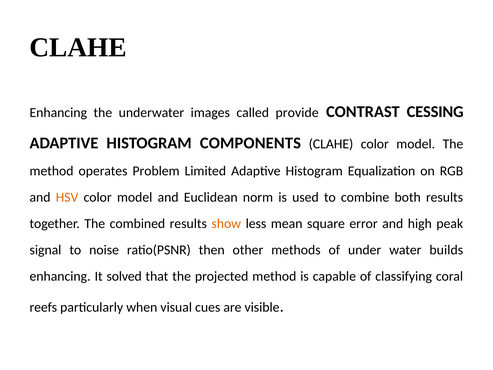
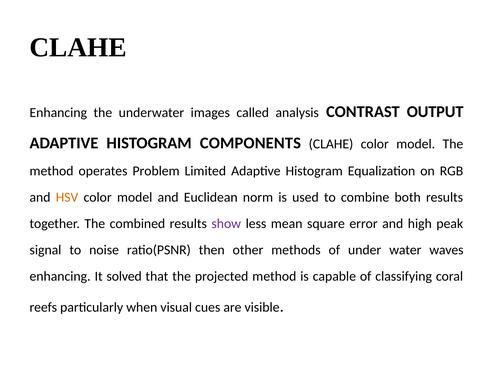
provide: provide -> analysis
CESSING: CESSING -> OUTPUT
show colour: orange -> purple
builds: builds -> waves
